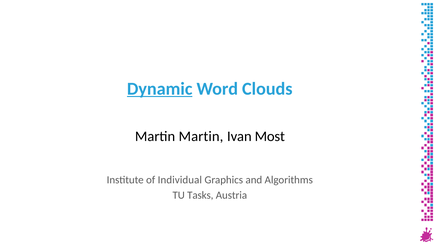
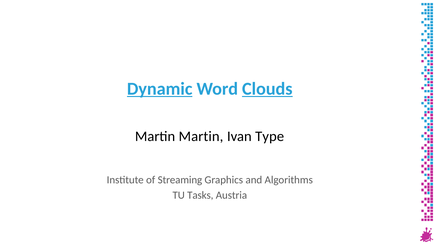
Clouds underline: none -> present
Most: Most -> Type
Individual: Individual -> Streaming
